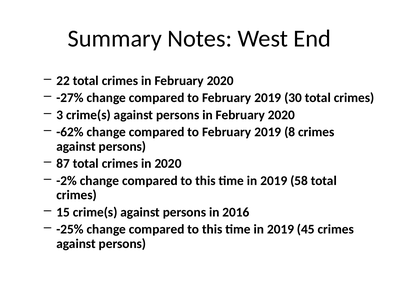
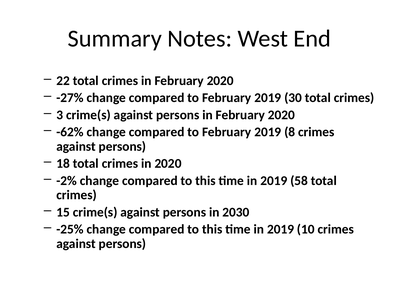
87: 87 -> 18
2016: 2016 -> 2030
45: 45 -> 10
